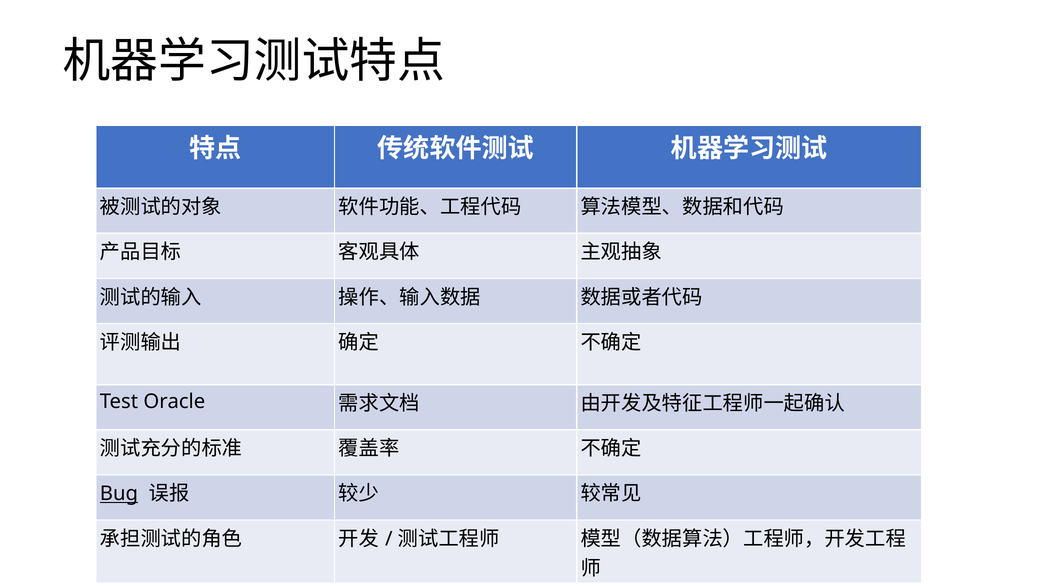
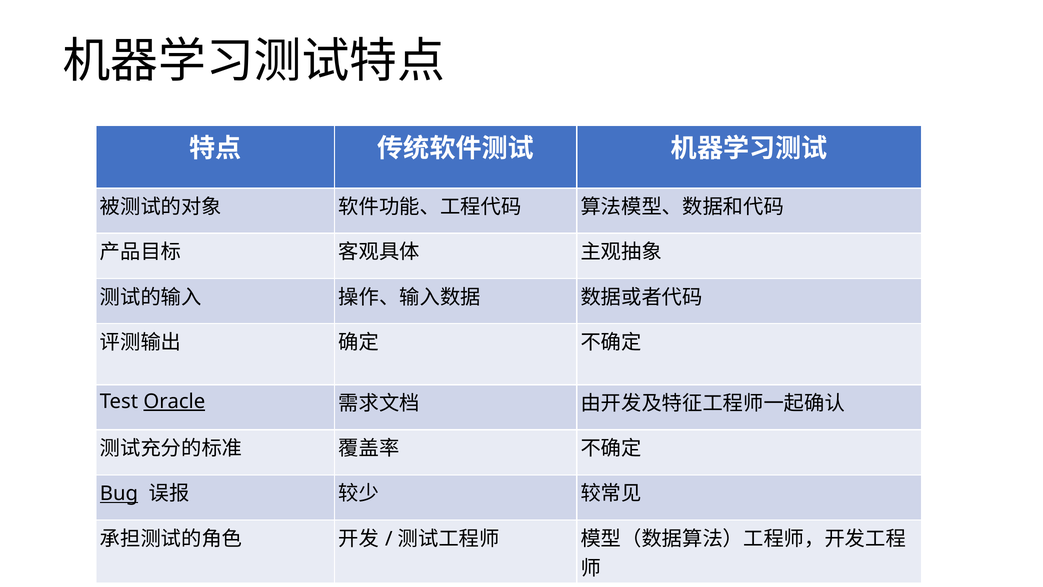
Oracle underline: none -> present
